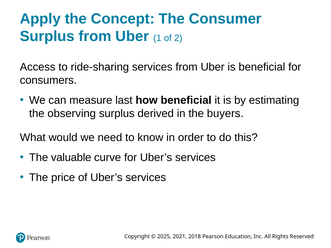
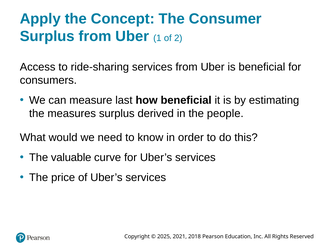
observing: observing -> measures
buyers: buyers -> people
